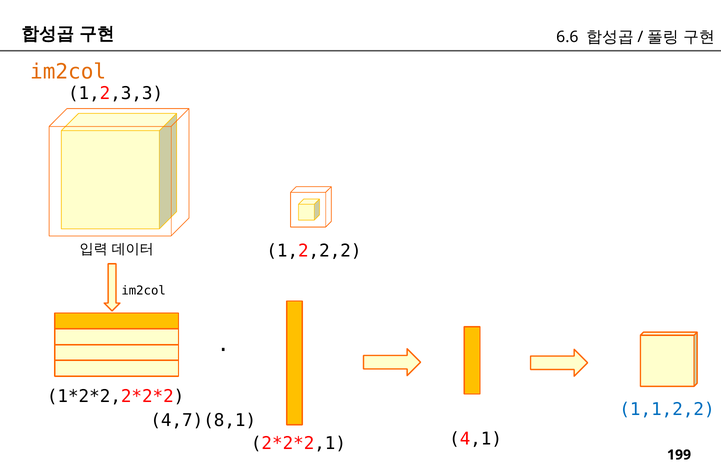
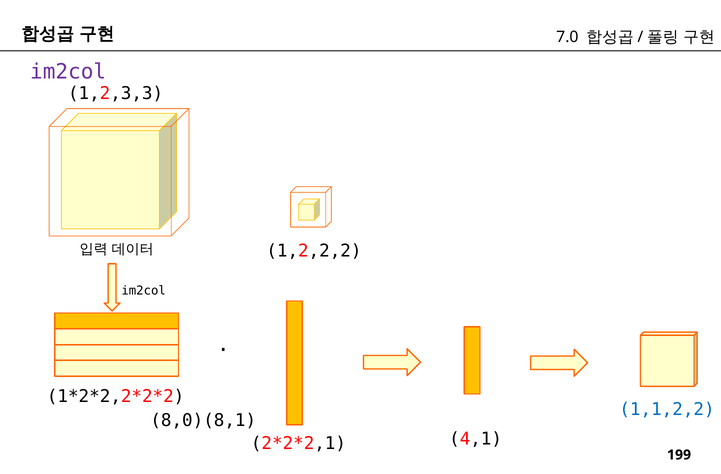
6.6: 6.6 -> 7.0
im2col at (68, 72) colour: orange -> purple
4,7)(8,1: 4,7)(8,1 -> 8,0)(8,1
